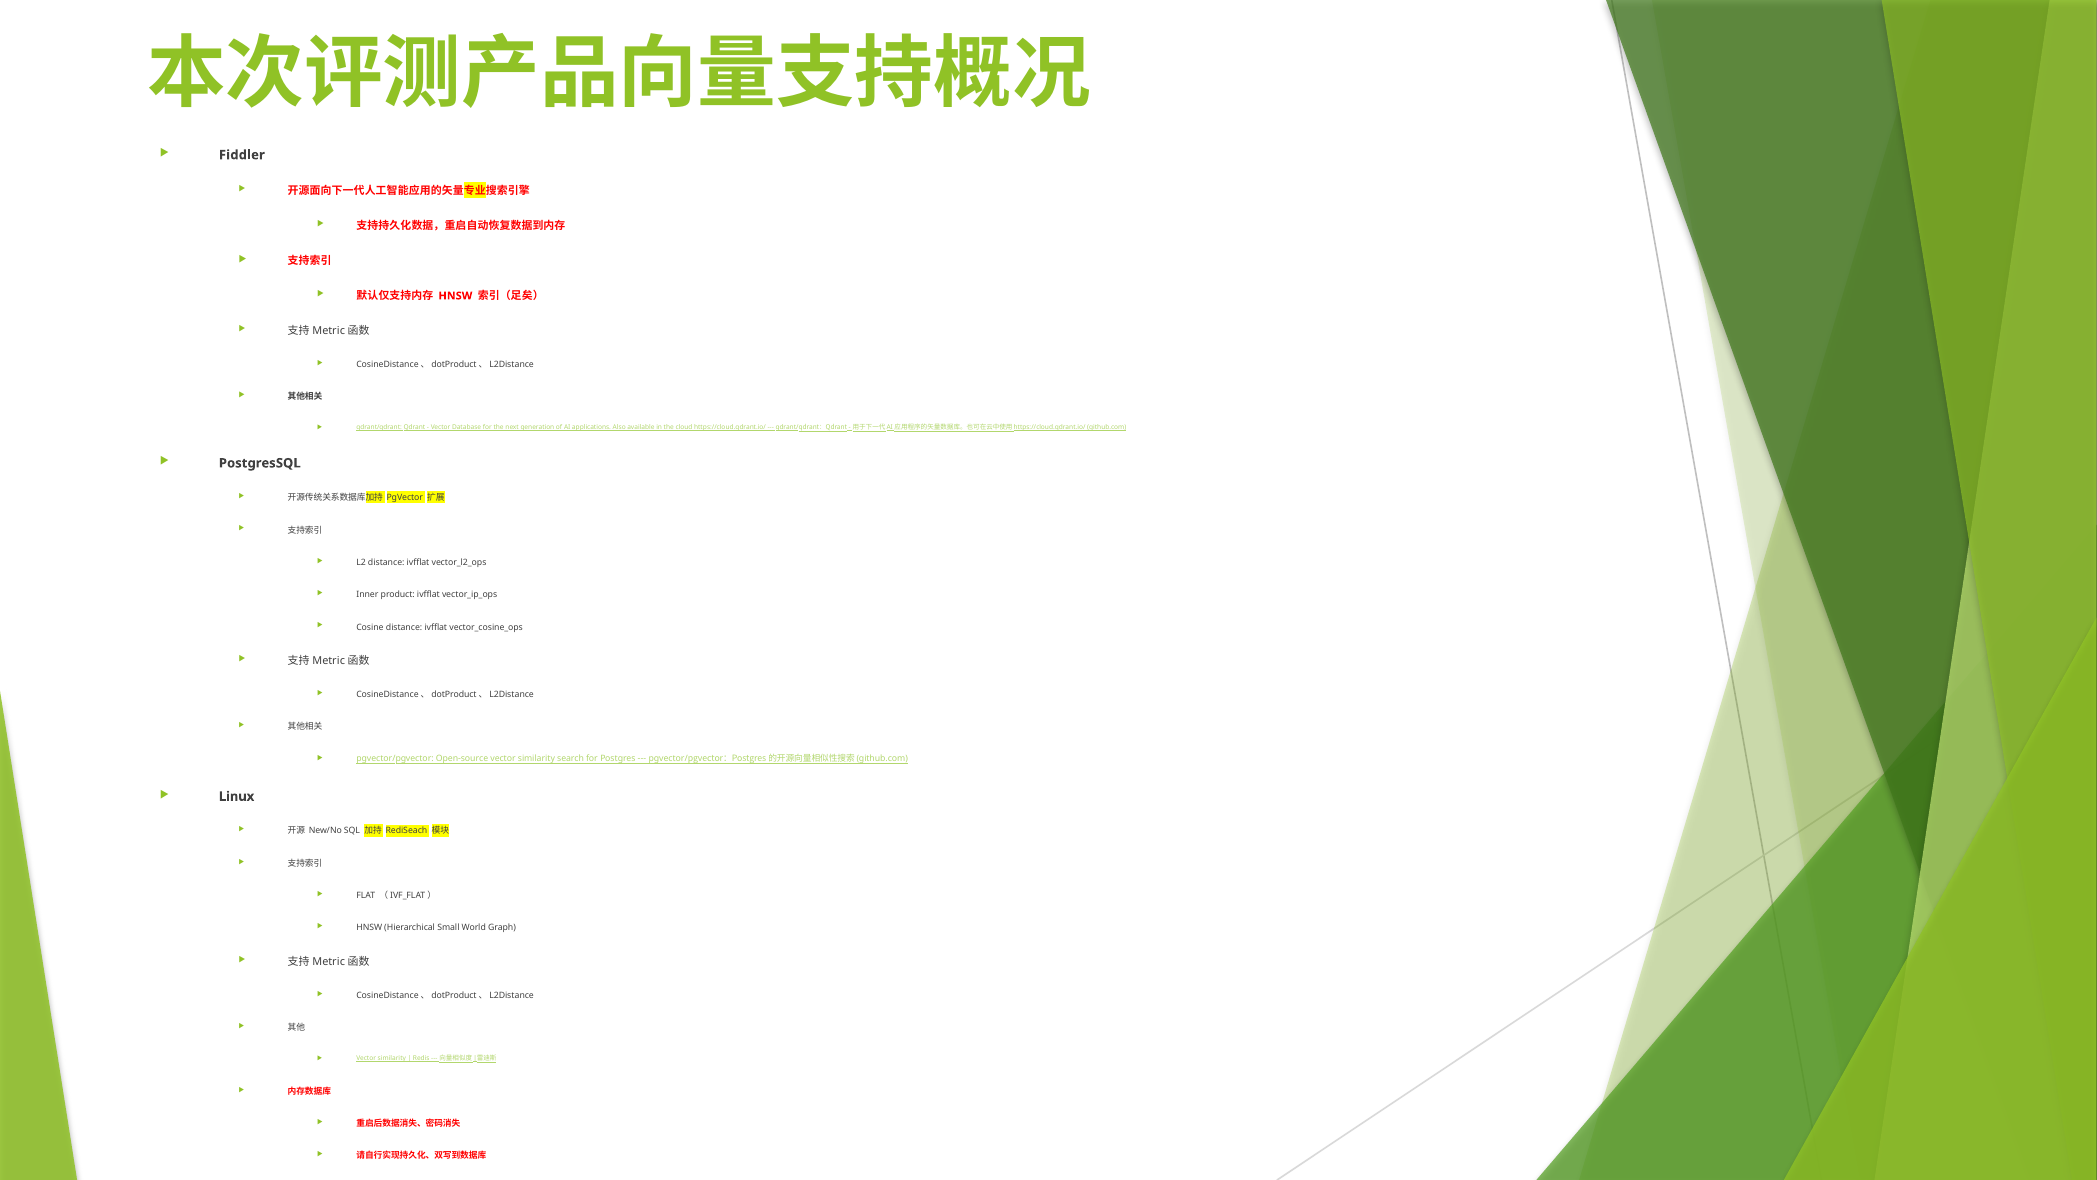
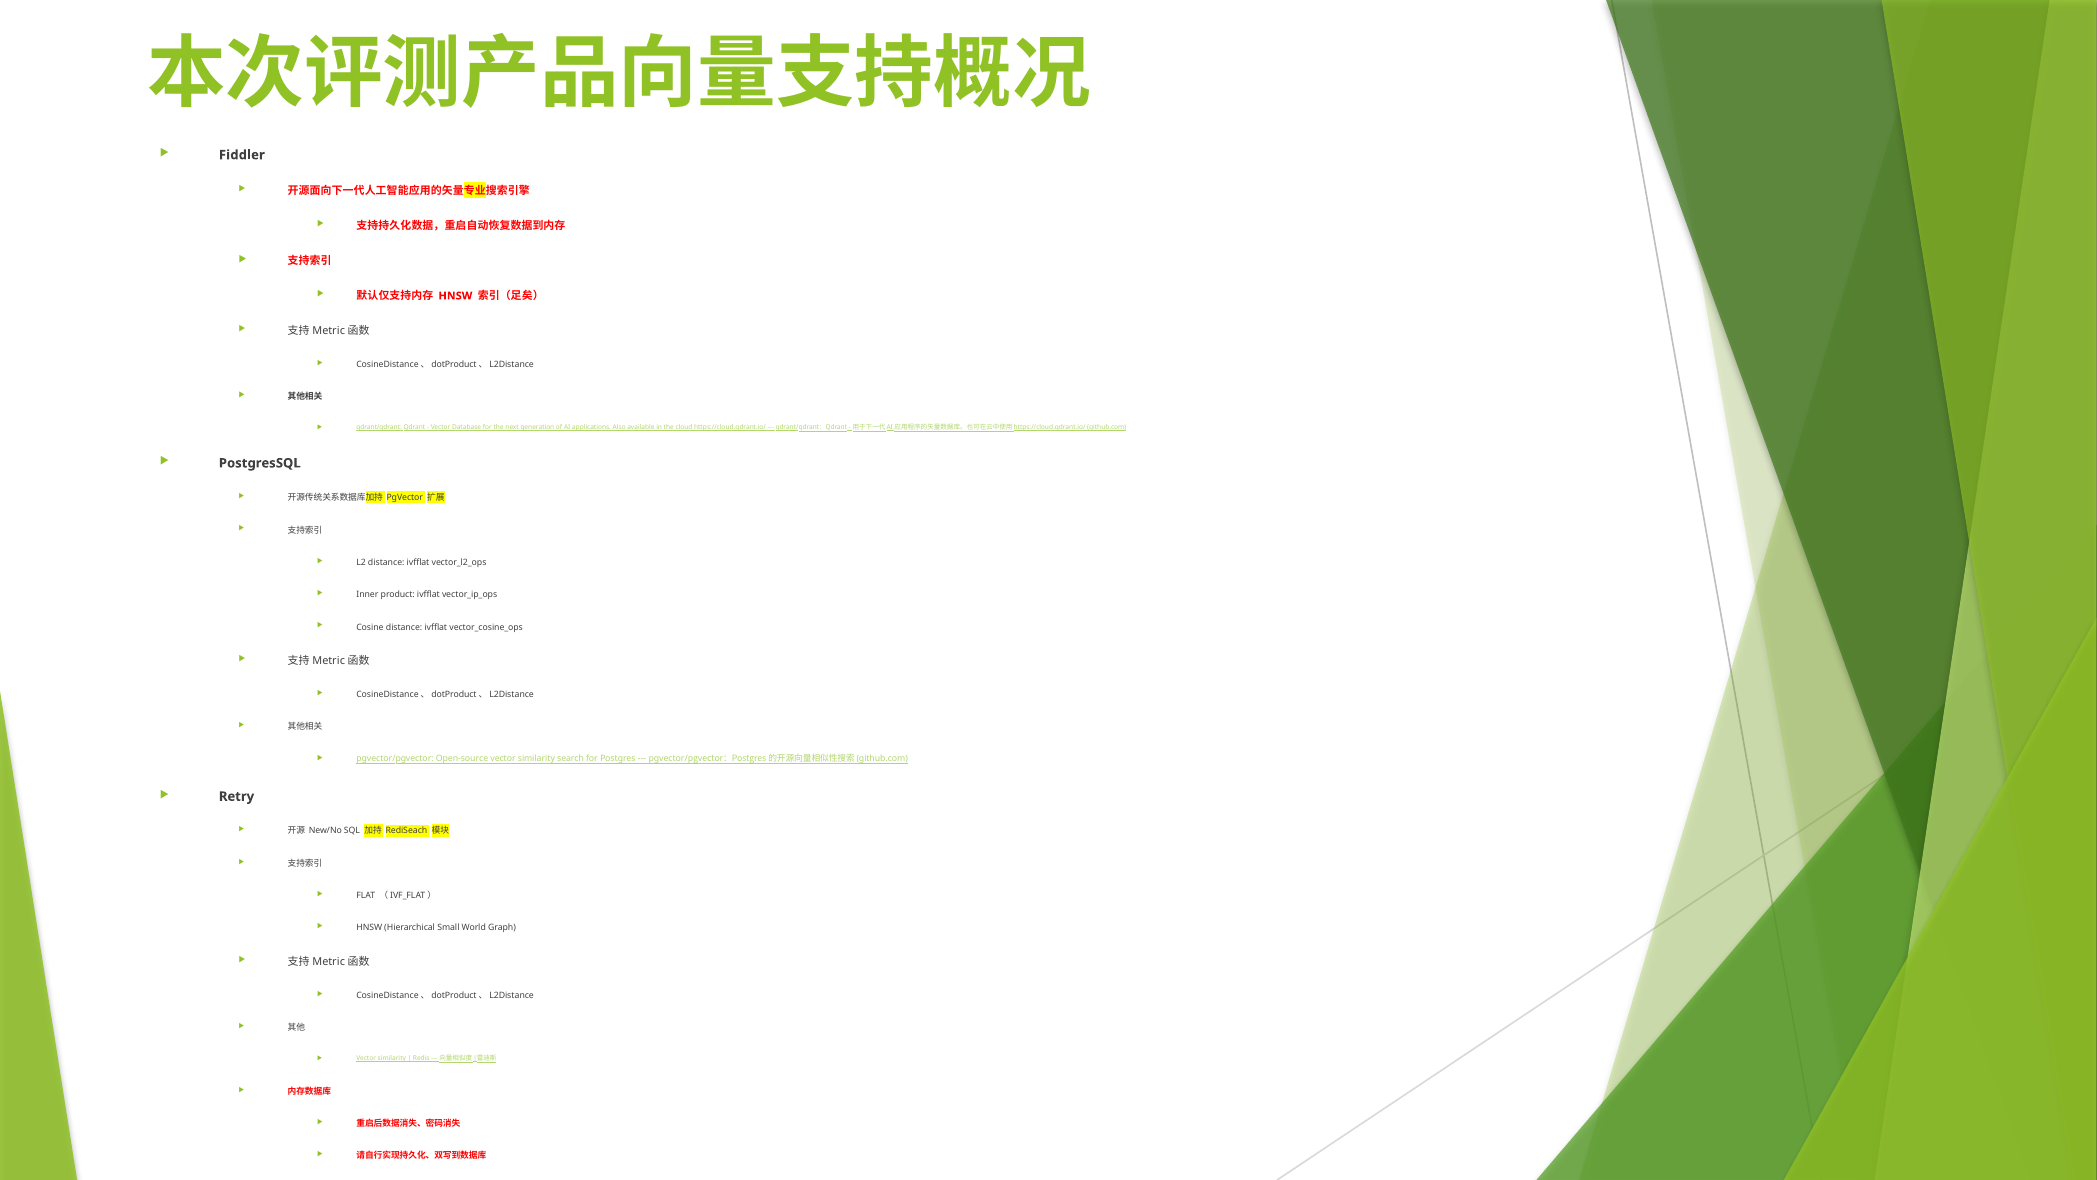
Linux: Linux -> Retry
